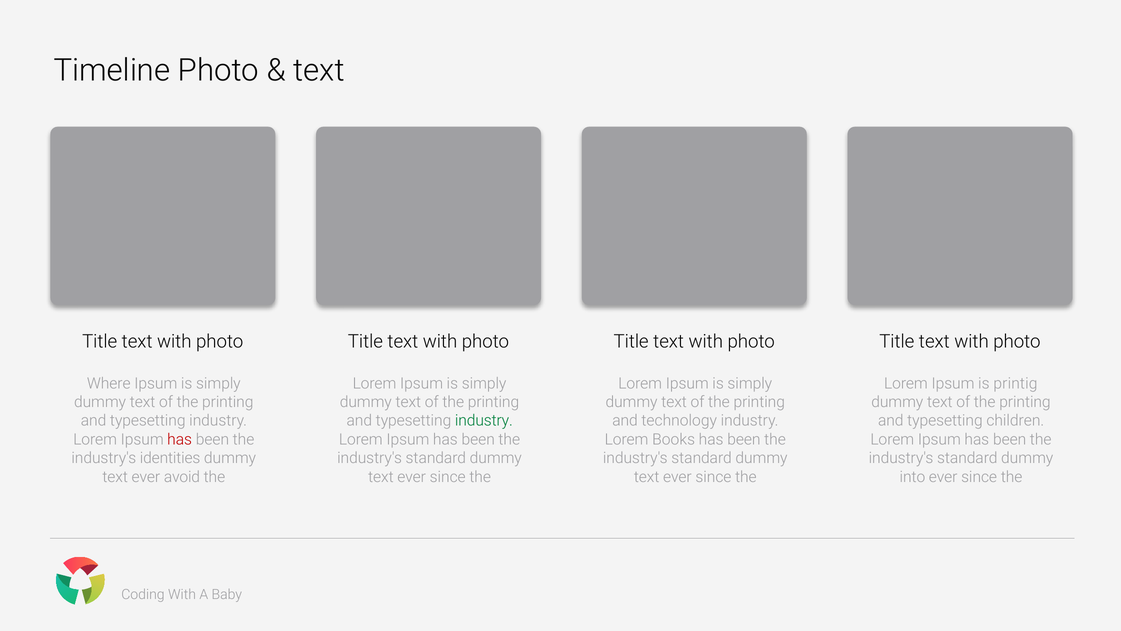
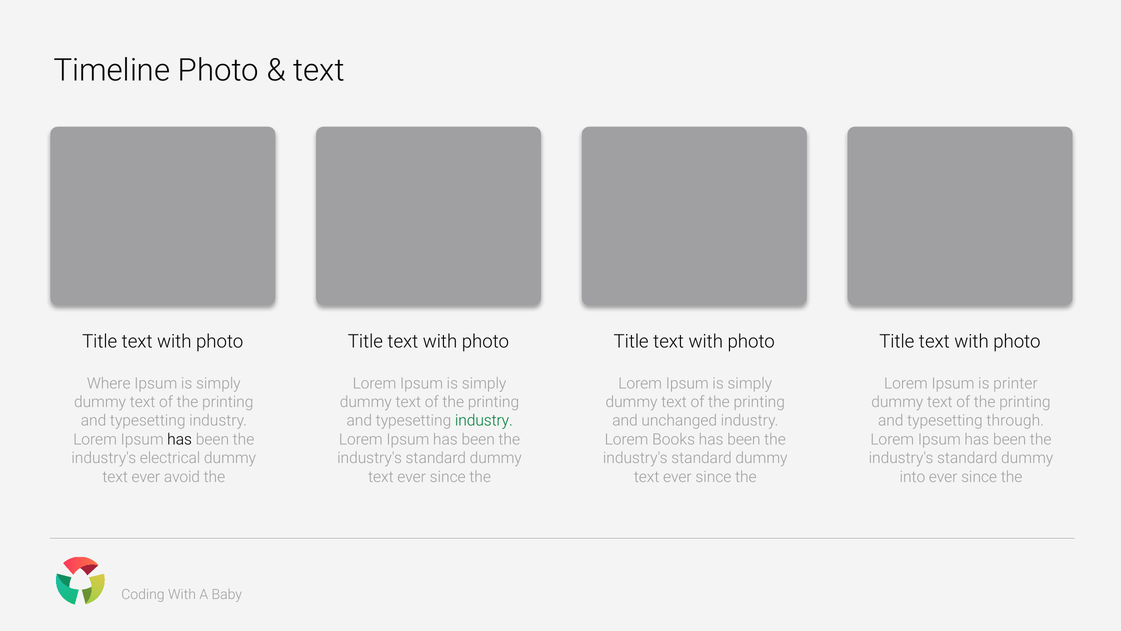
printig: printig -> printer
technology: technology -> unchanged
children: children -> through
has at (180, 439) colour: red -> black
identities: identities -> electrical
